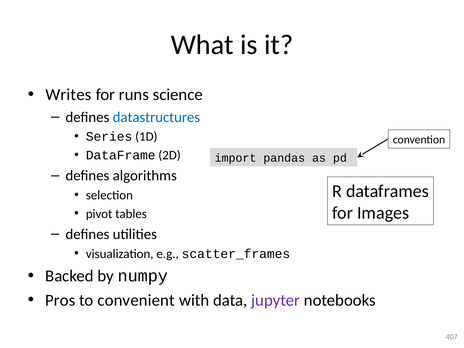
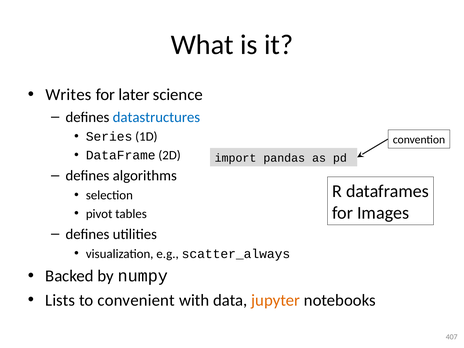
runs: runs -> later
scatter_frames: scatter_frames -> scatter_always
Pros: Pros -> Lists
jupyter colour: purple -> orange
